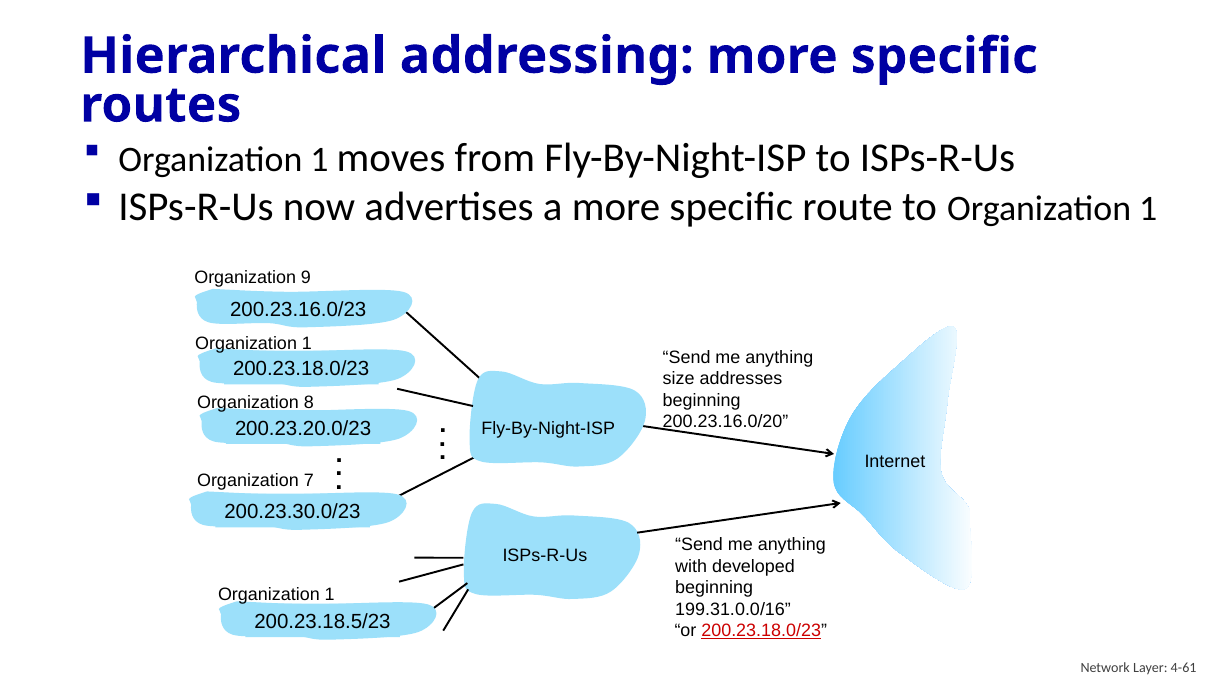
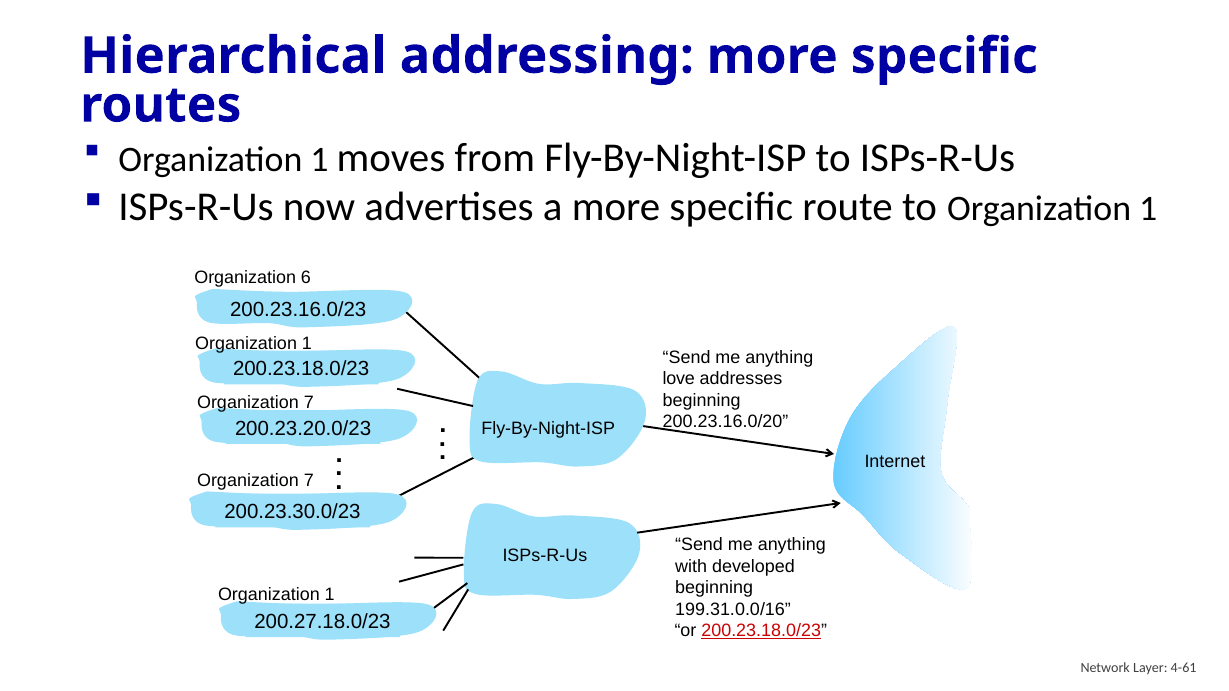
9: 9 -> 6
size: size -> love
8 at (309, 403): 8 -> 7
200.23.18.5/23: 200.23.18.5/23 -> 200.27.18.0/23
